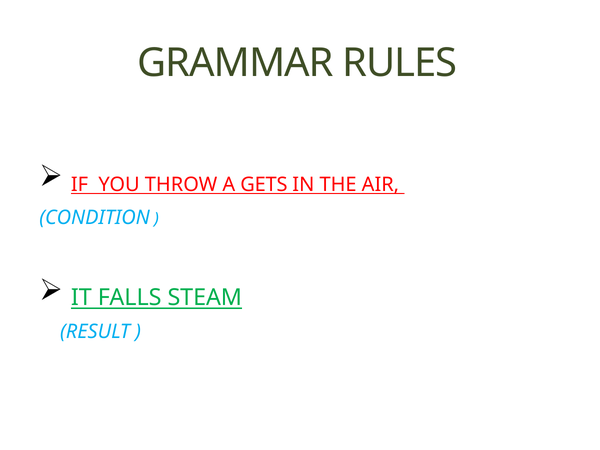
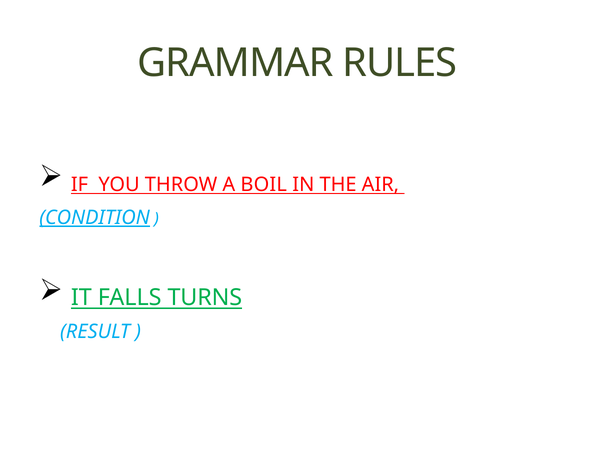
GETS: GETS -> BOIL
CONDITION underline: none -> present
STEAM: STEAM -> TURNS
